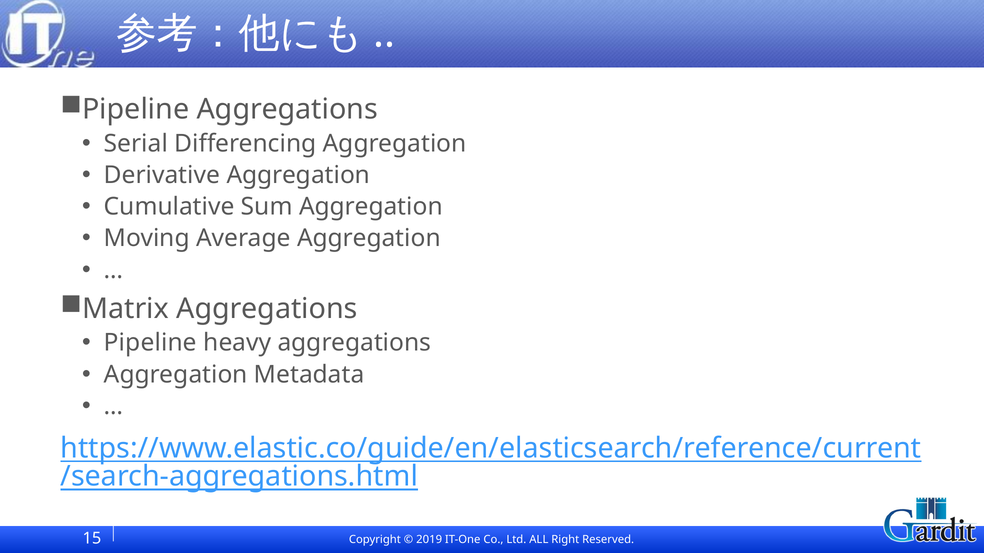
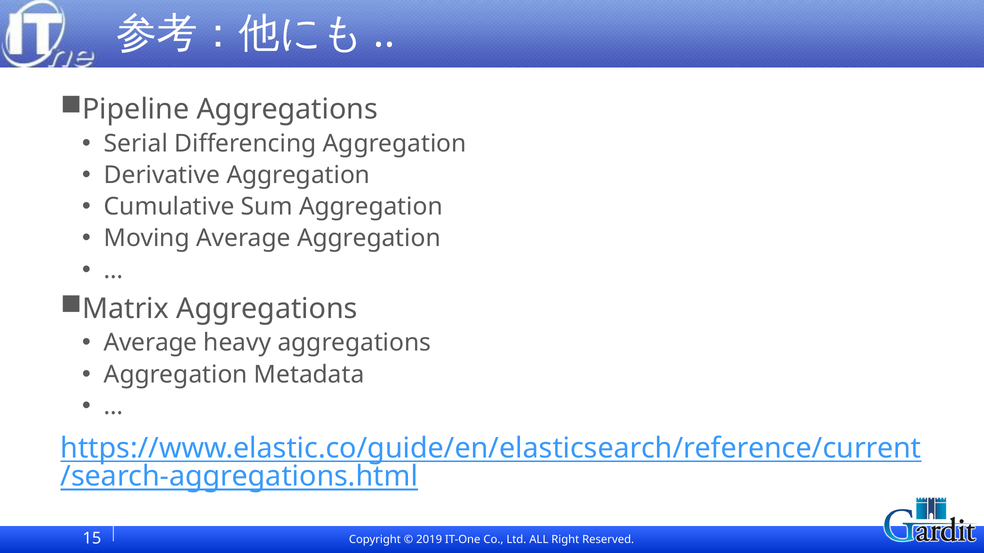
Pipeline at (150, 343): Pipeline -> Average
